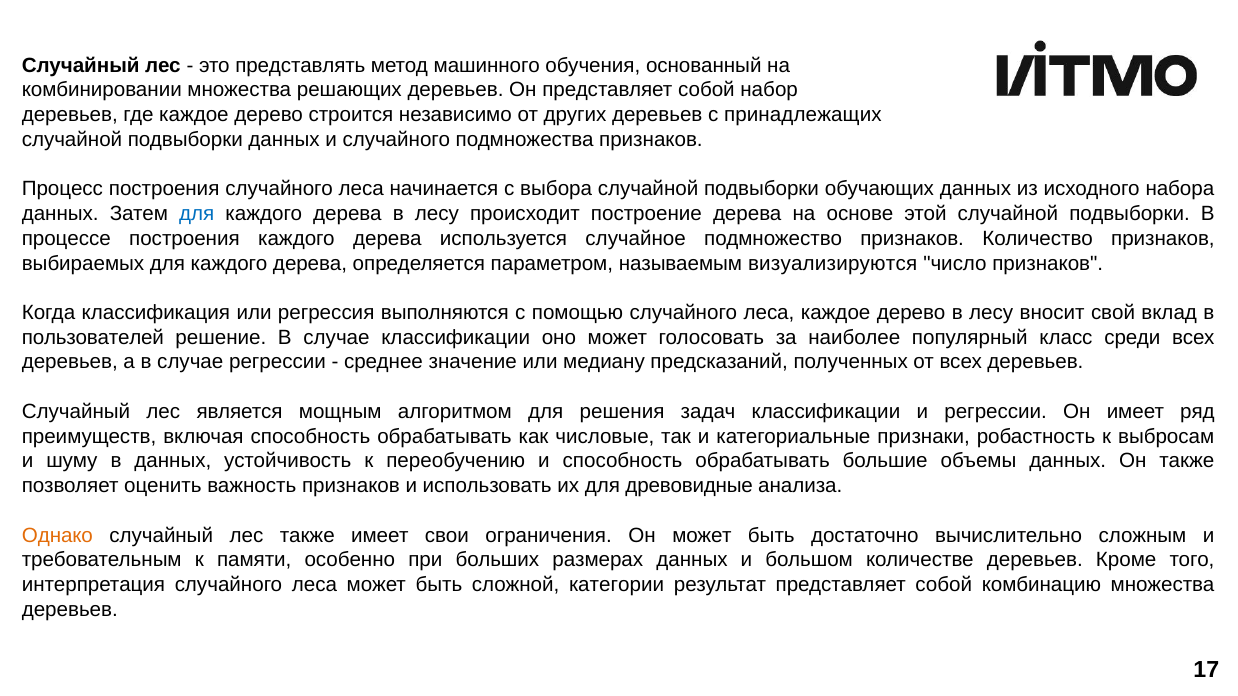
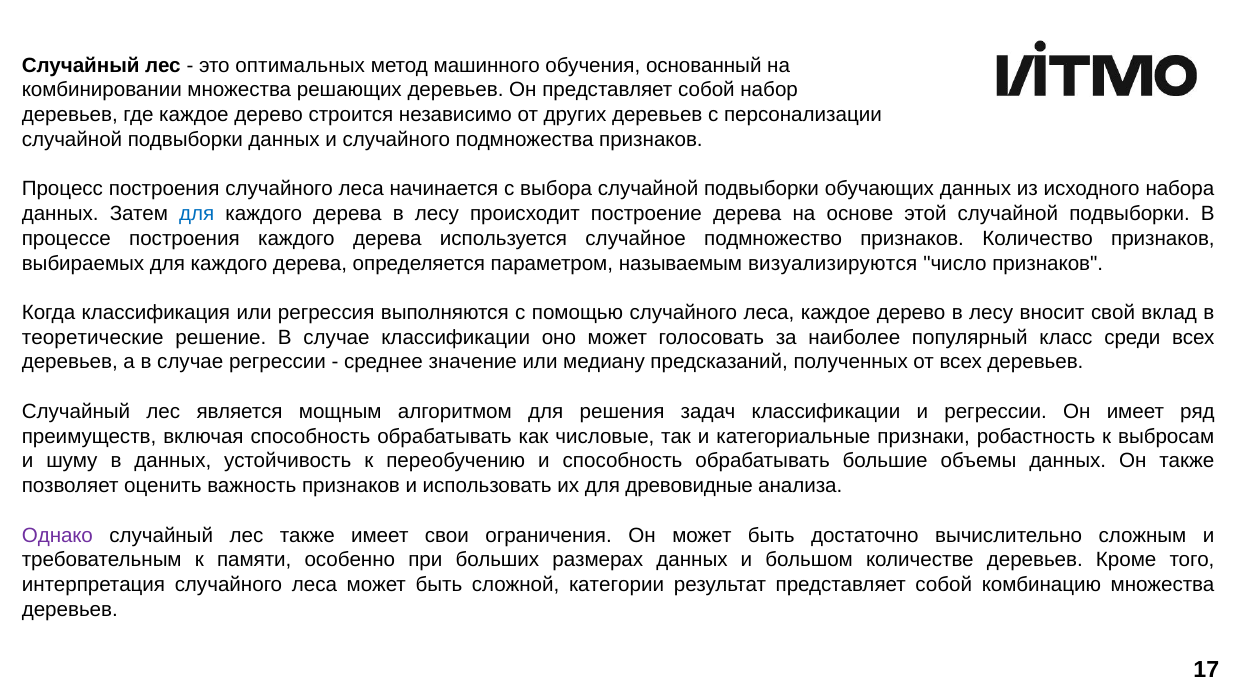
представлять: представлять -> оптимальных
принадлежащих: принадлежащих -> персонализации
пользователей: пользователей -> теоретические
Однако colour: orange -> purple
